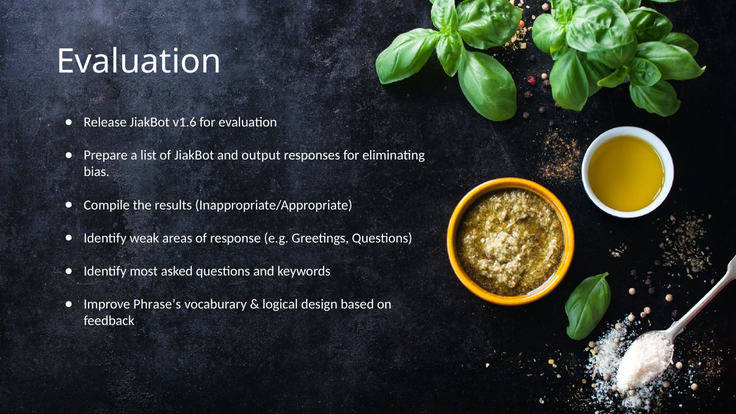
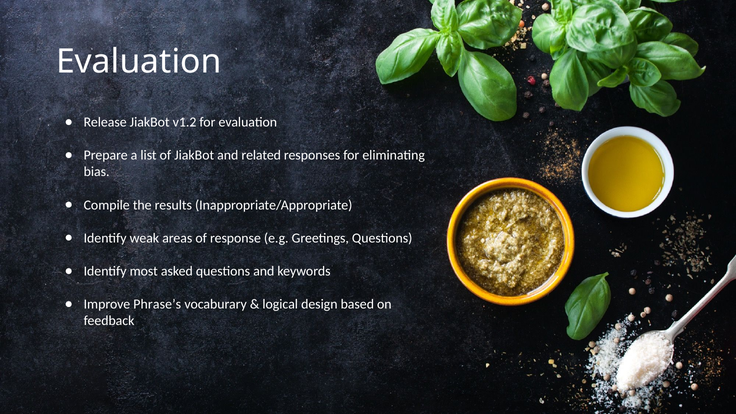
v1.6: v1.6 -> v1.2
output: output -> related
